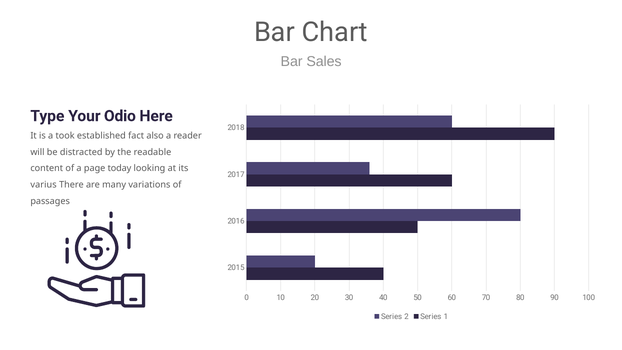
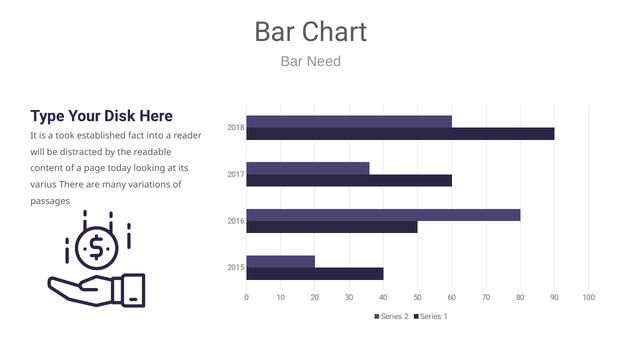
Sales: Sales -> Need
Odio: Odio -> Disk
also: also -> into
